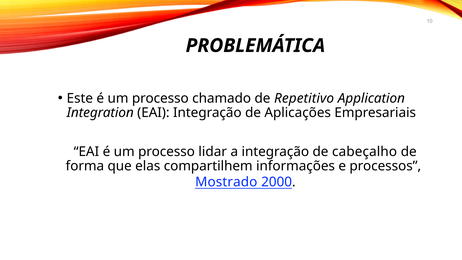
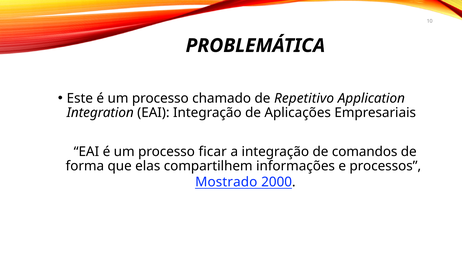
lidar: lidar -> ficar
cabeçalho: cabeçalho -> comandos
